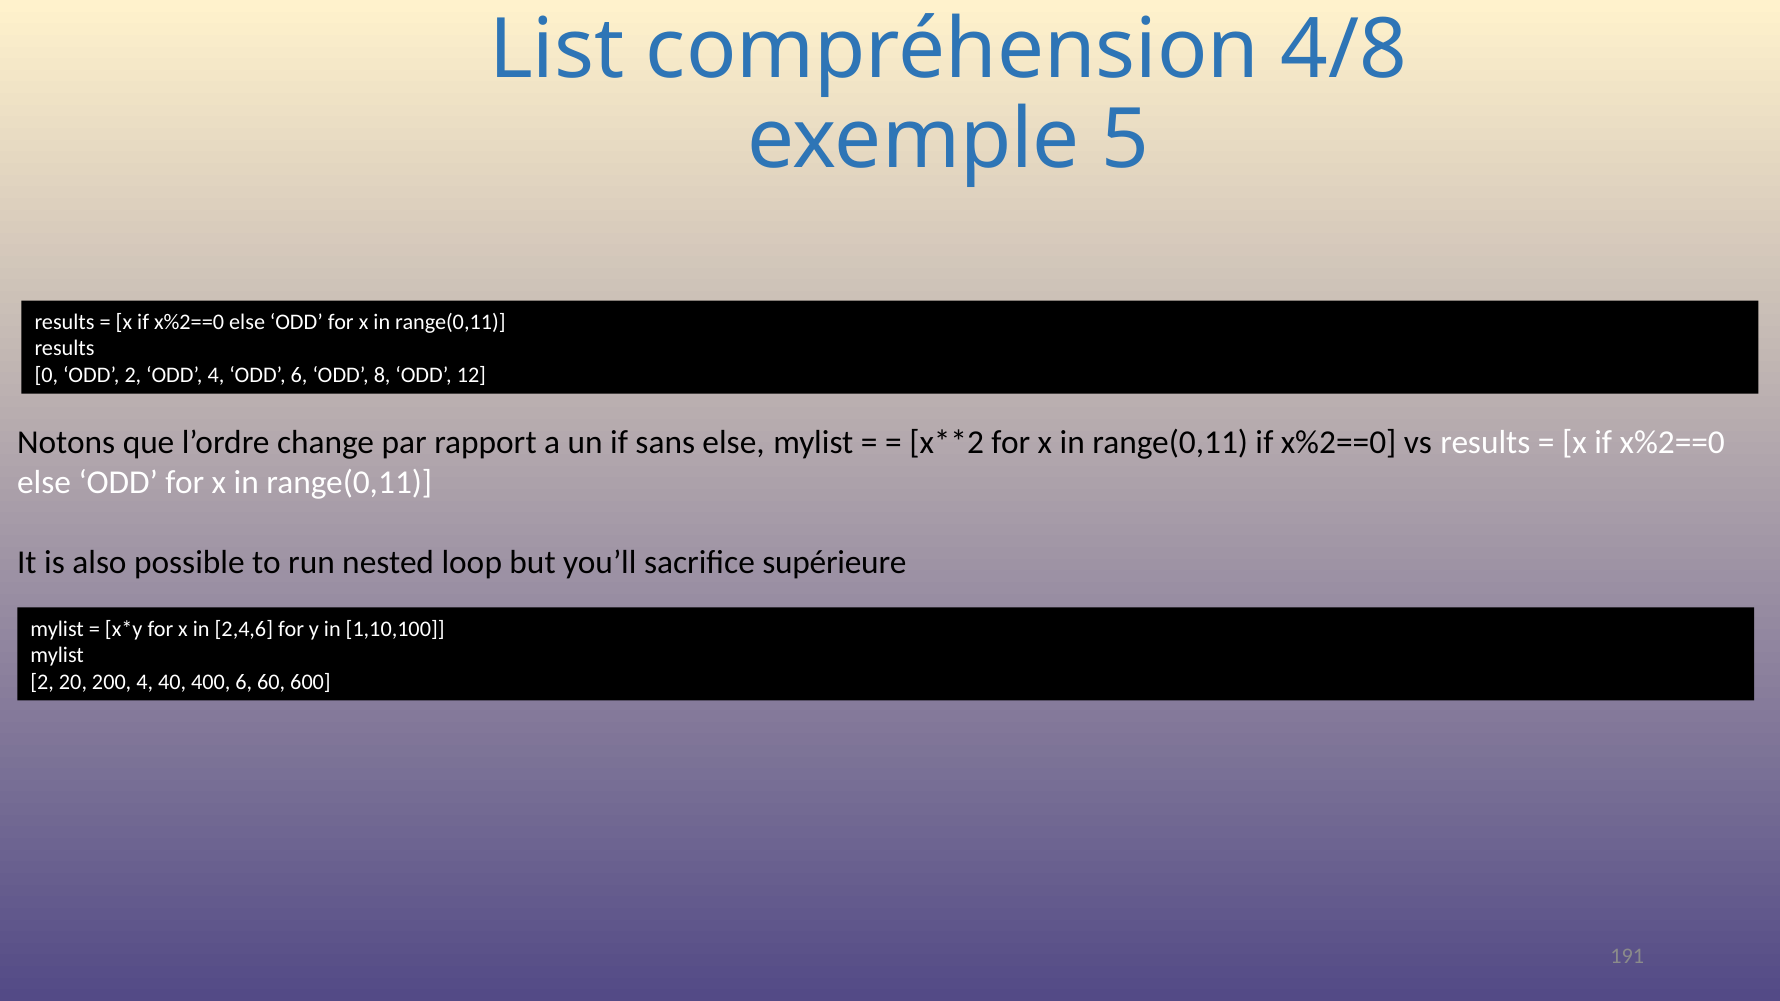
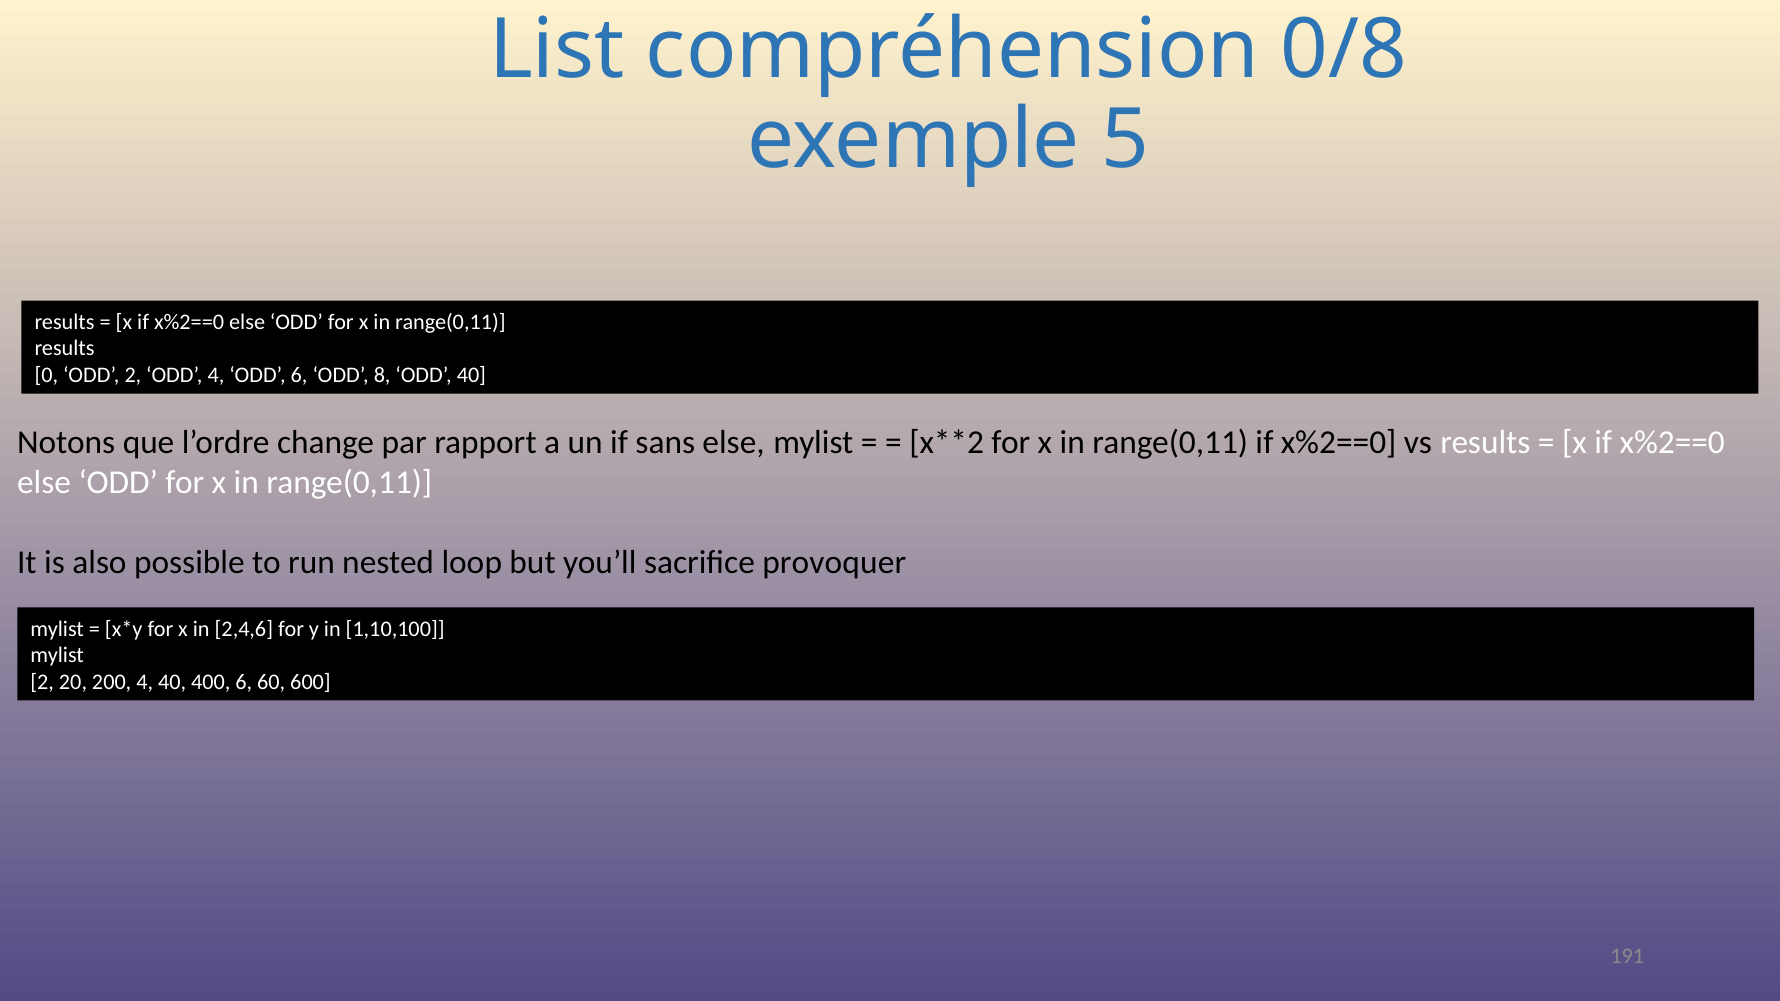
4/8: 4/8 -> 0/8
ODD 12: 12 -> 40
supérieure: supérieure -> provoquer
